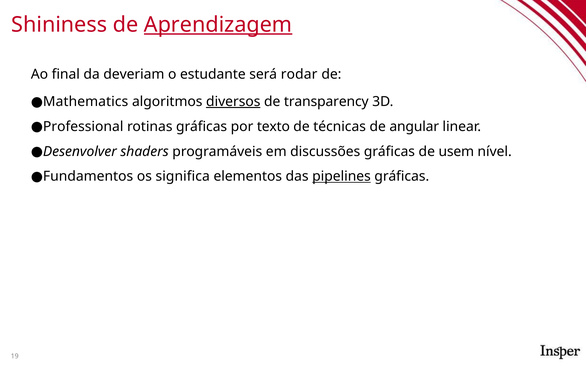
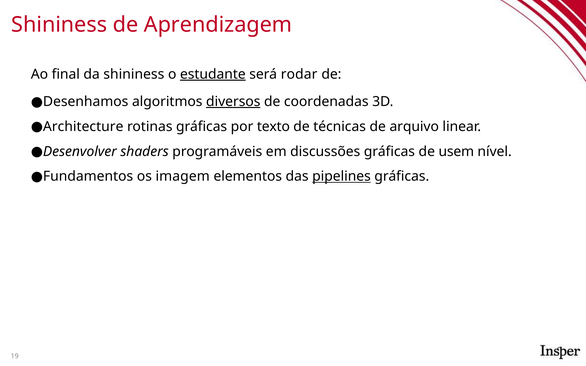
Aprendizagem underline: present -> none
da deveriam: deveriam -> shininess
estudante underline: none -> present
Mathematics: Mathematics -> Desenhamos
transparency: transparency -> coordenadas
Professional: Professional -> Architecture
angular: angular -> arquivo
significa: significa -> imagem
